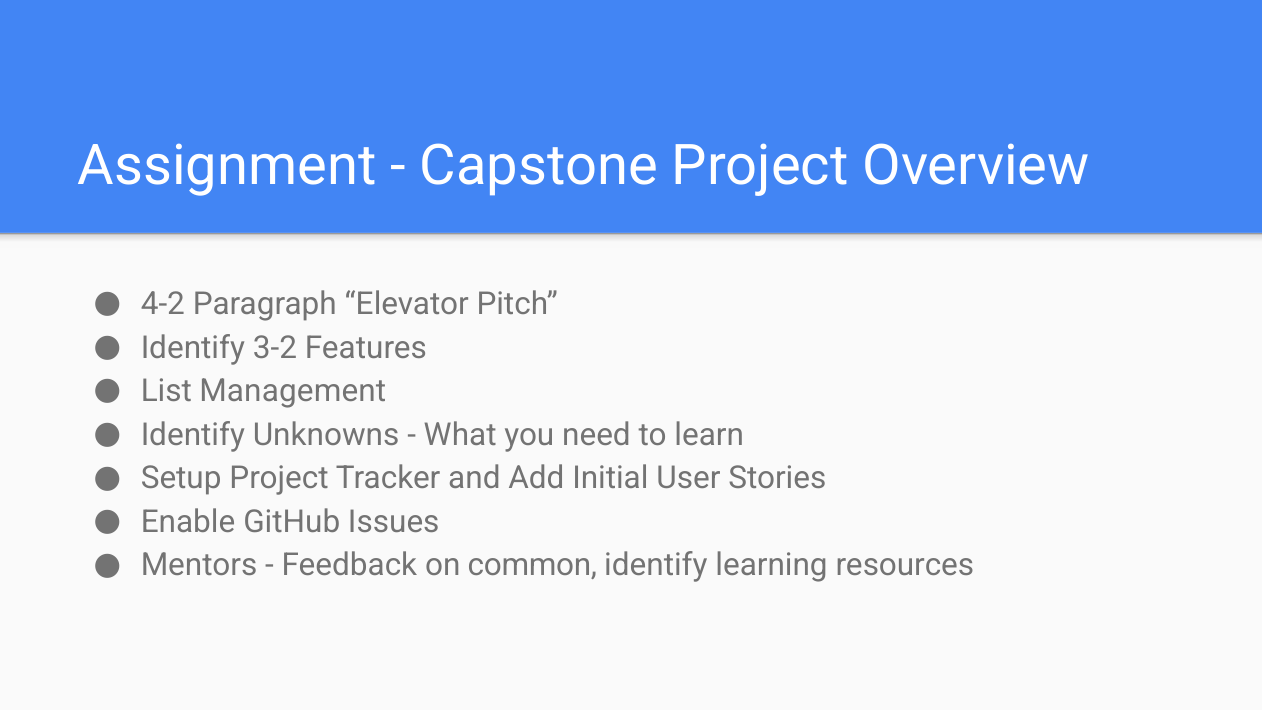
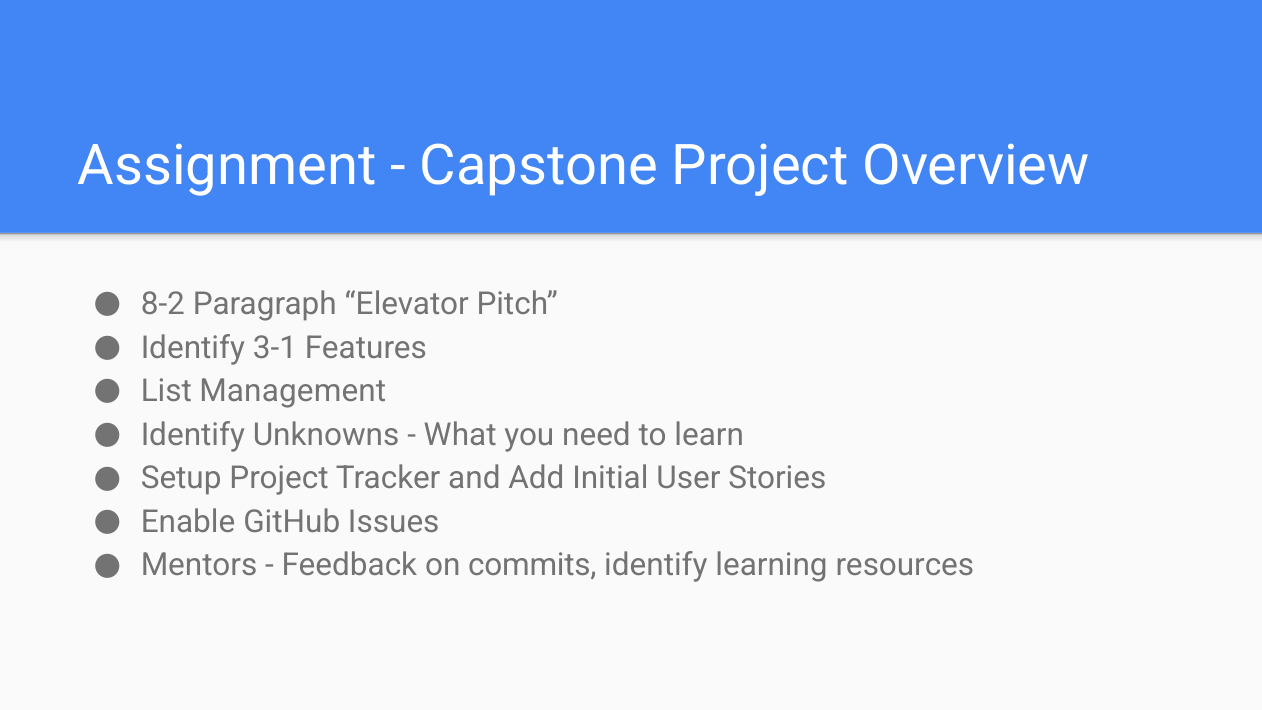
4-2: 4-2 -> 8-2
3-2: 3-2 -> 3-1
common: common -> commits
